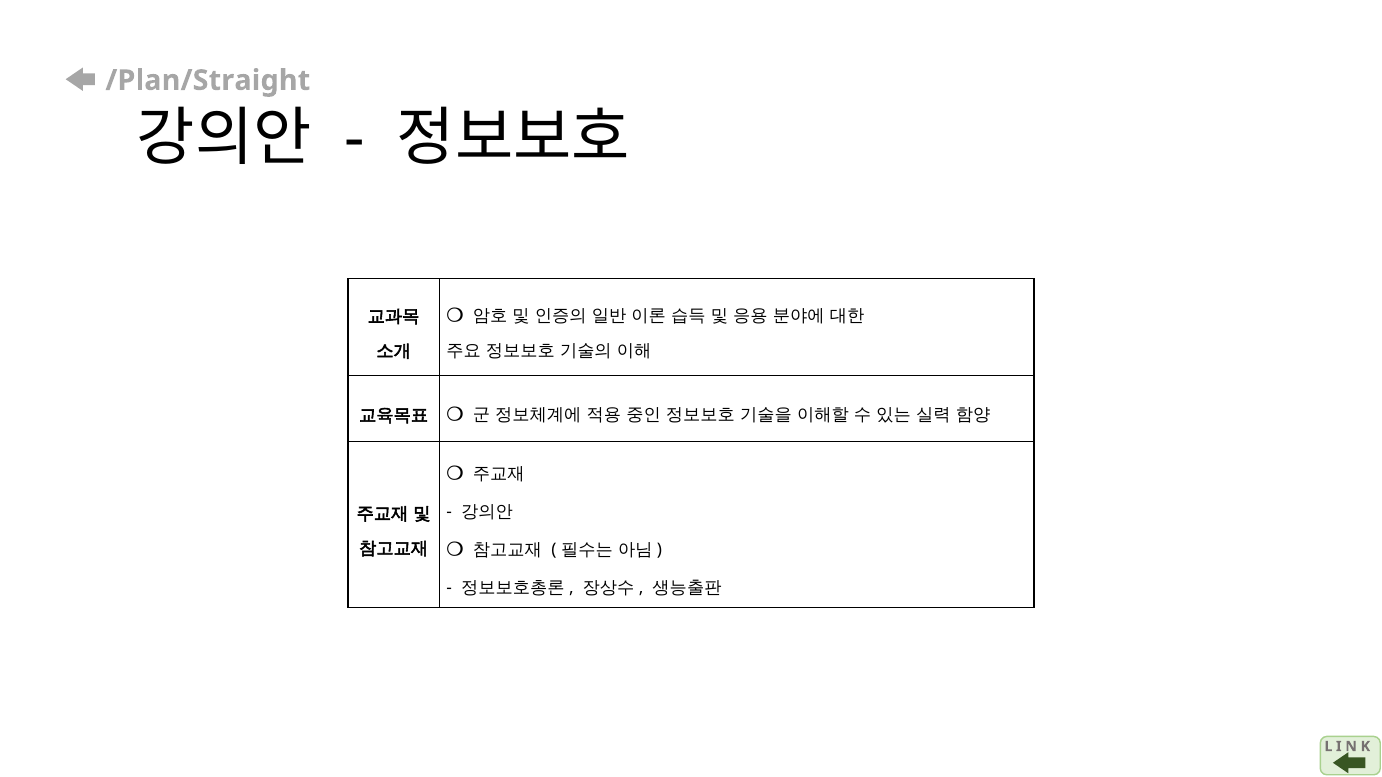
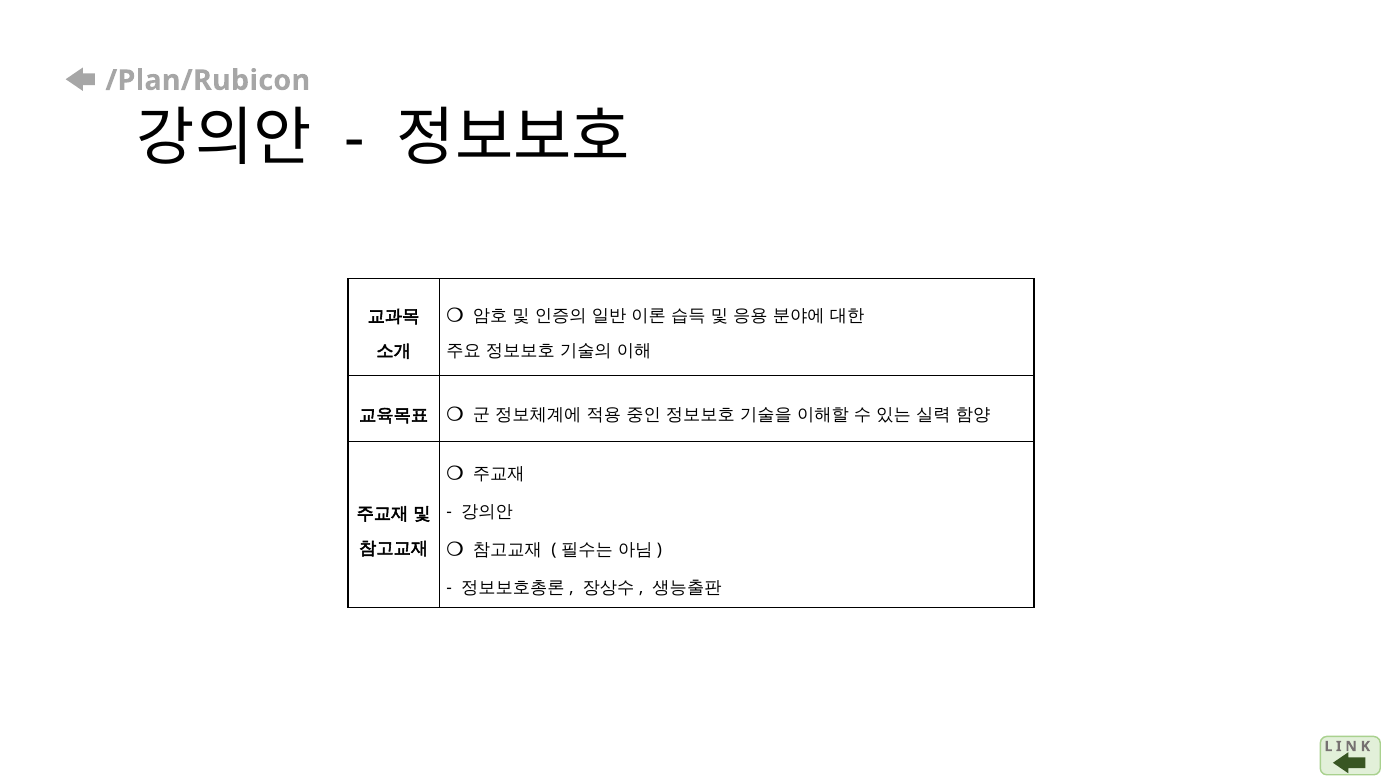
/Plan/Straight: /Plan/Straight -> /Plan/Rubicon
